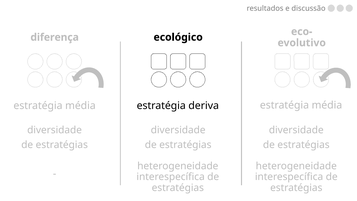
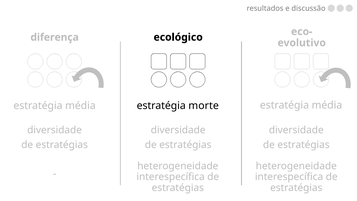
deriva: deriva -> morte
